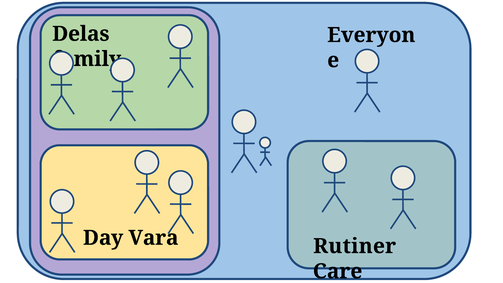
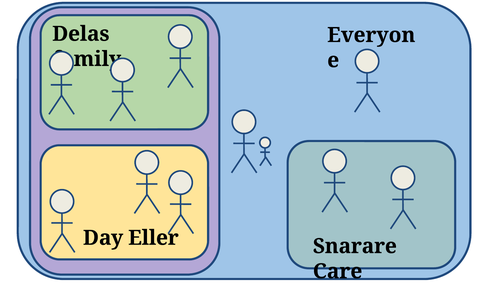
Vara: Vara -> Eller
Rutiner: Rutiner -> Snarare
